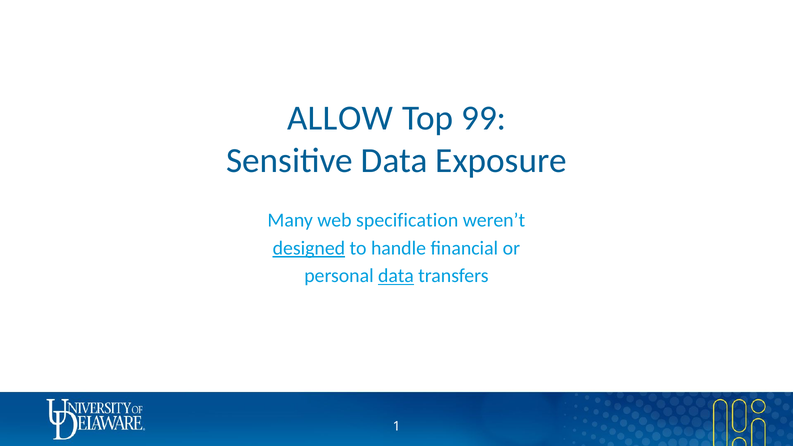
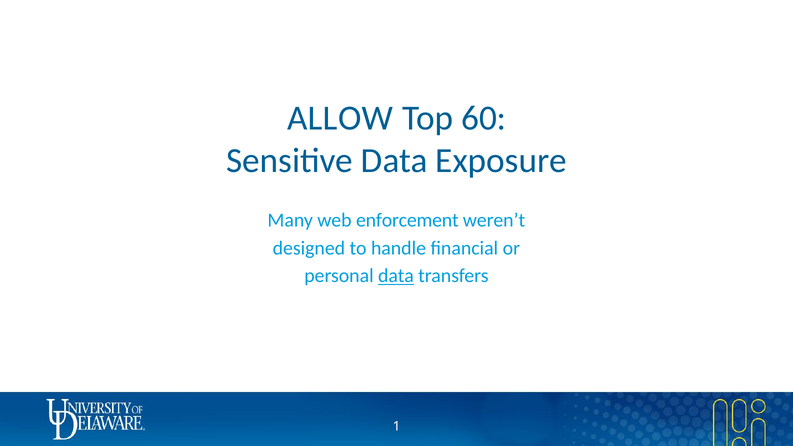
99: 99 -> 60
specification: specification -> enforcement
designed underline: present -> none
